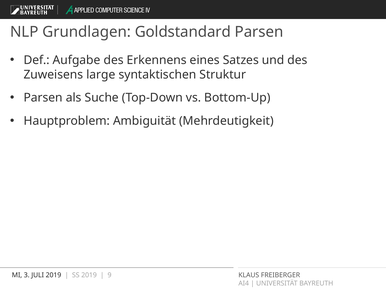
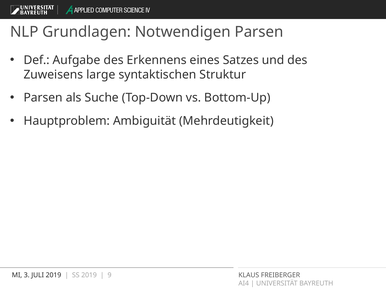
Goldstandard: Goldstandard -> Notwendigen
